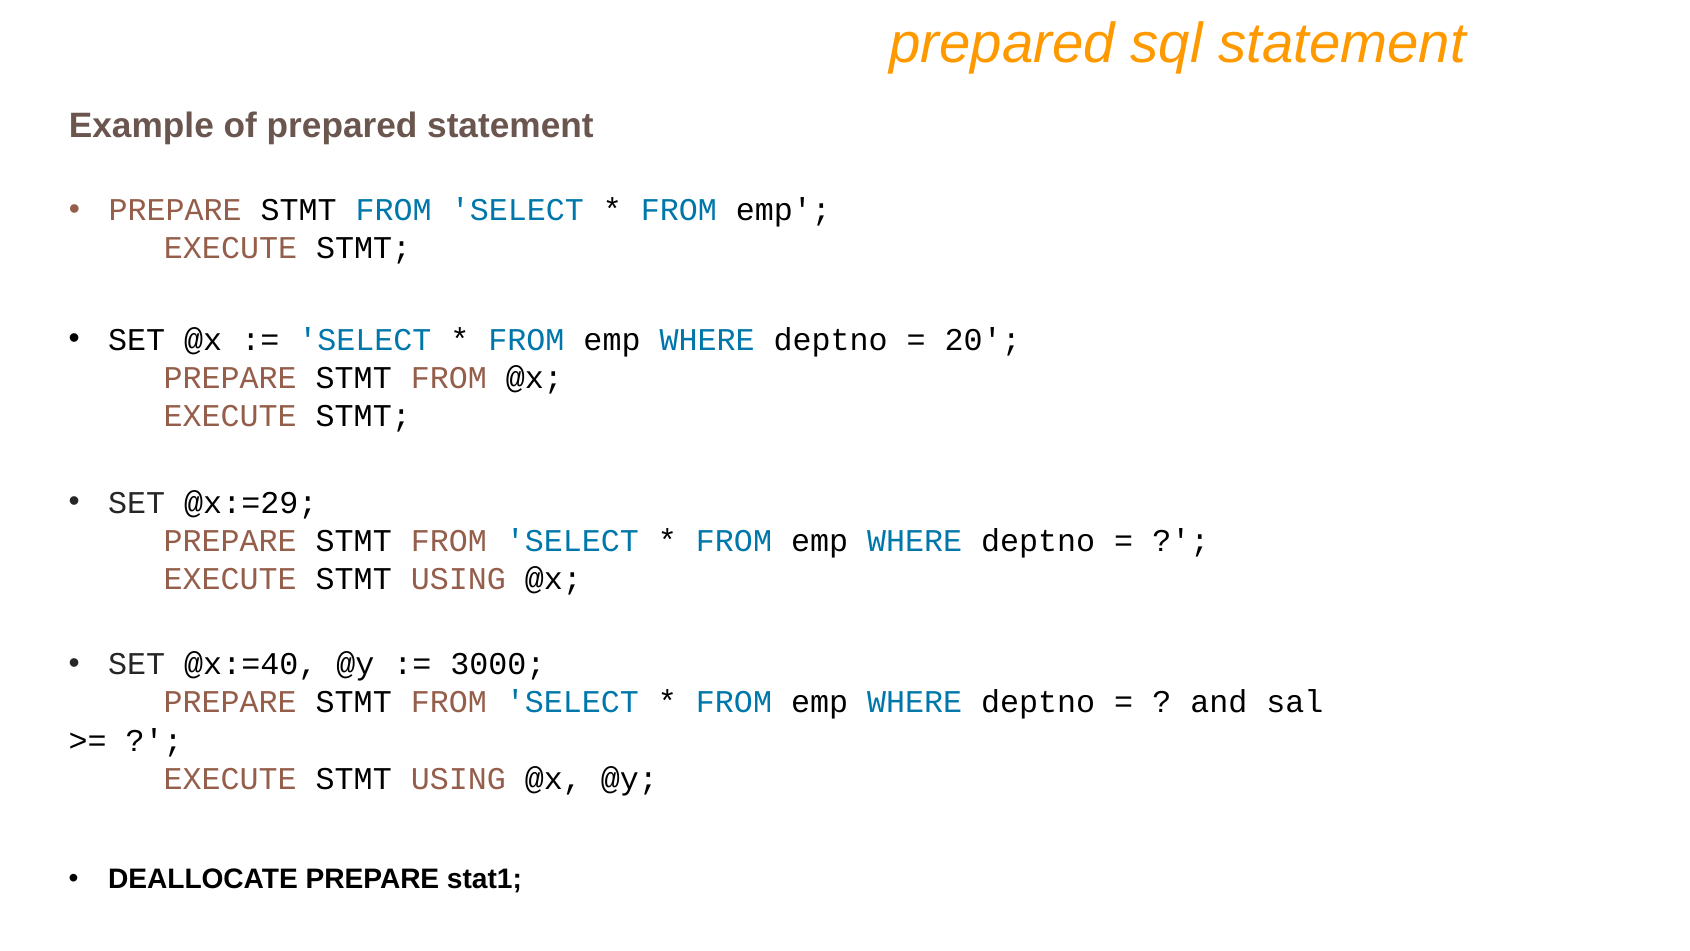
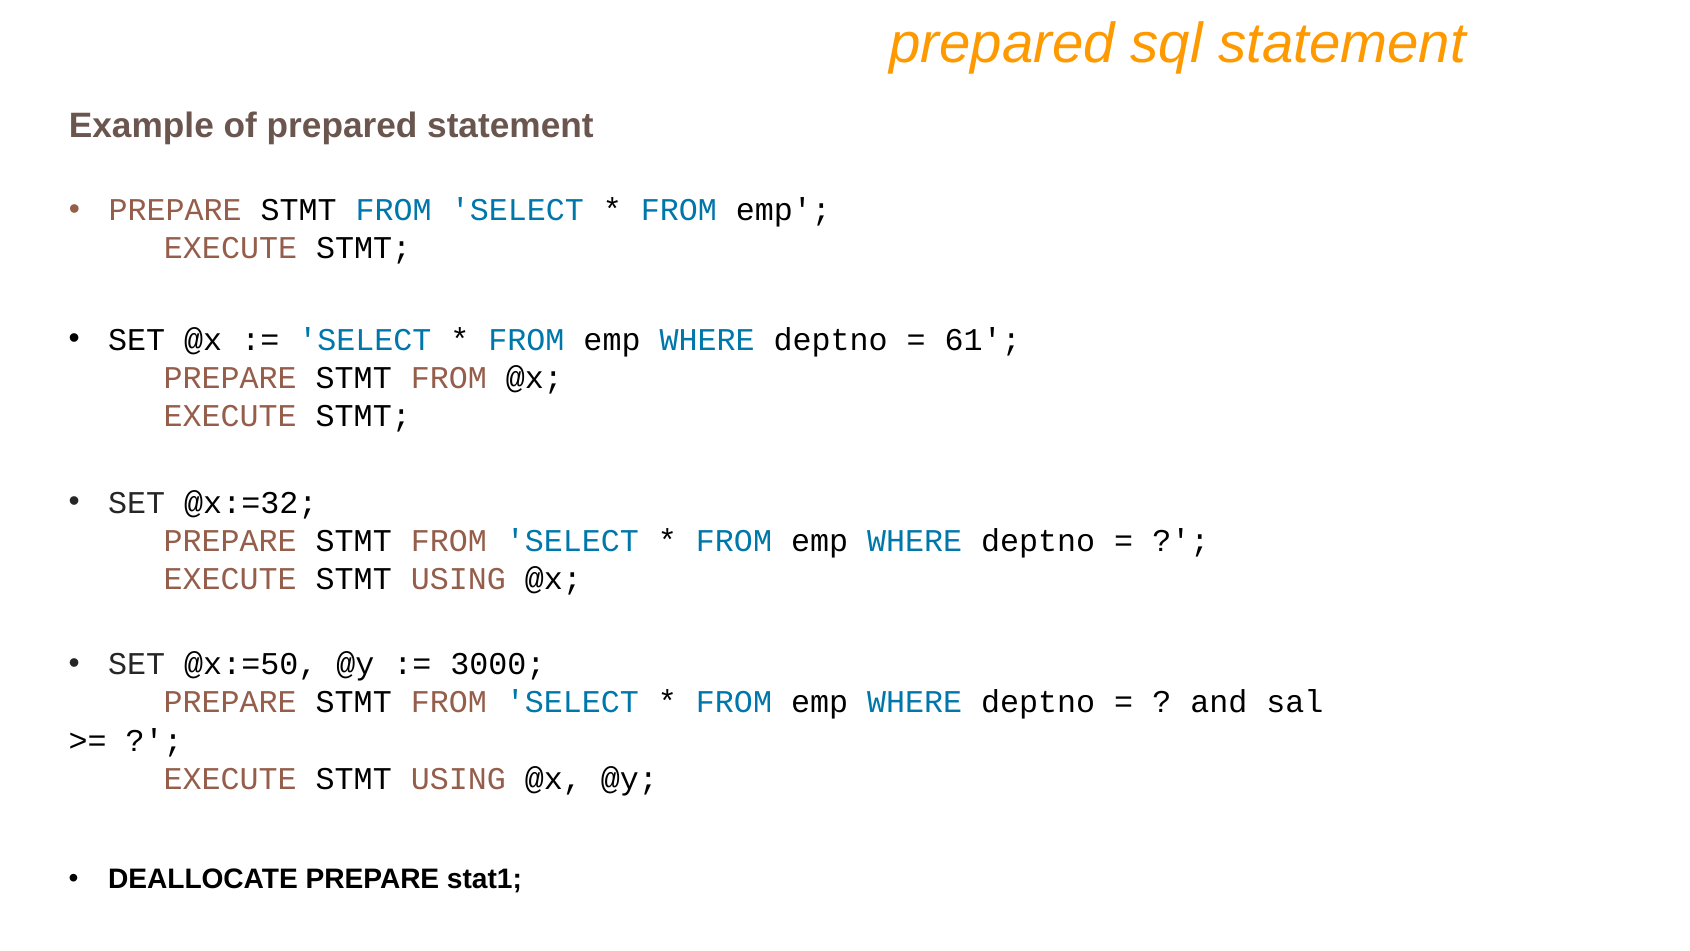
20: 20 -> 61
@x:=29: @x:=29 -> @x:=32
@x:=40: @x:=40 -> @x:=50
